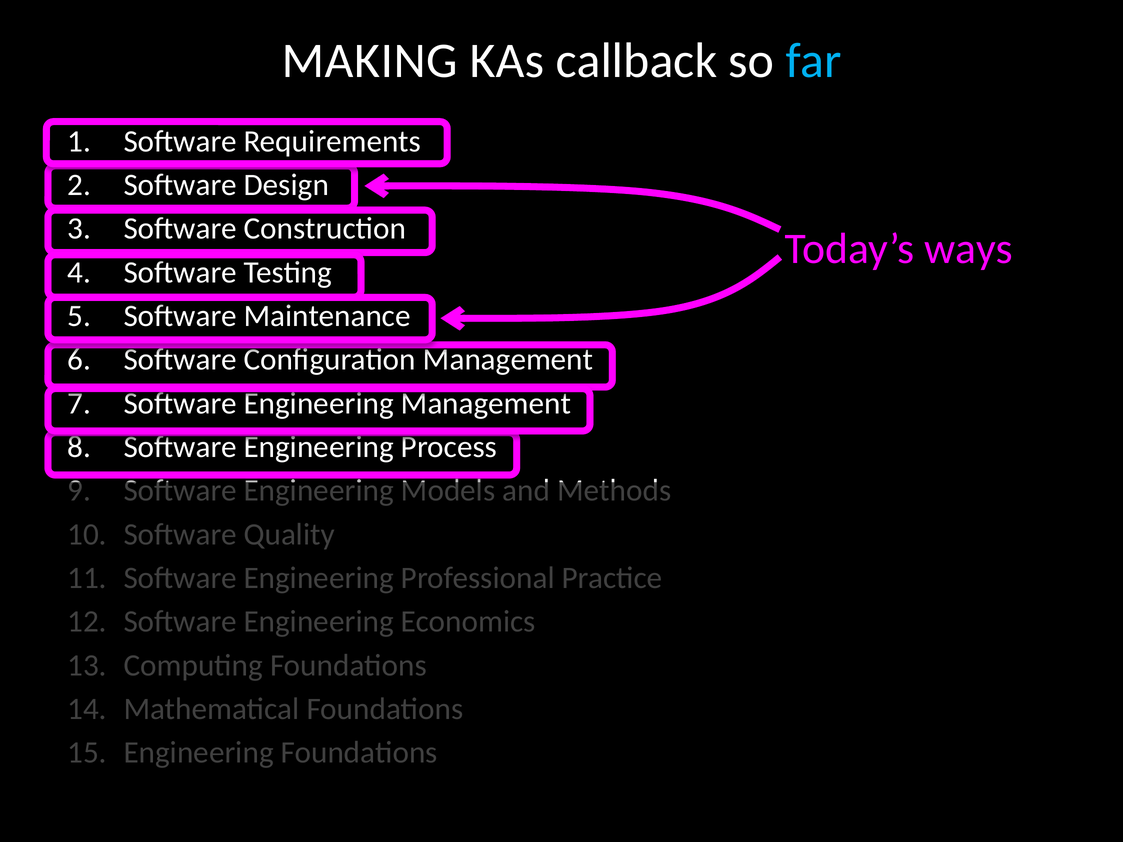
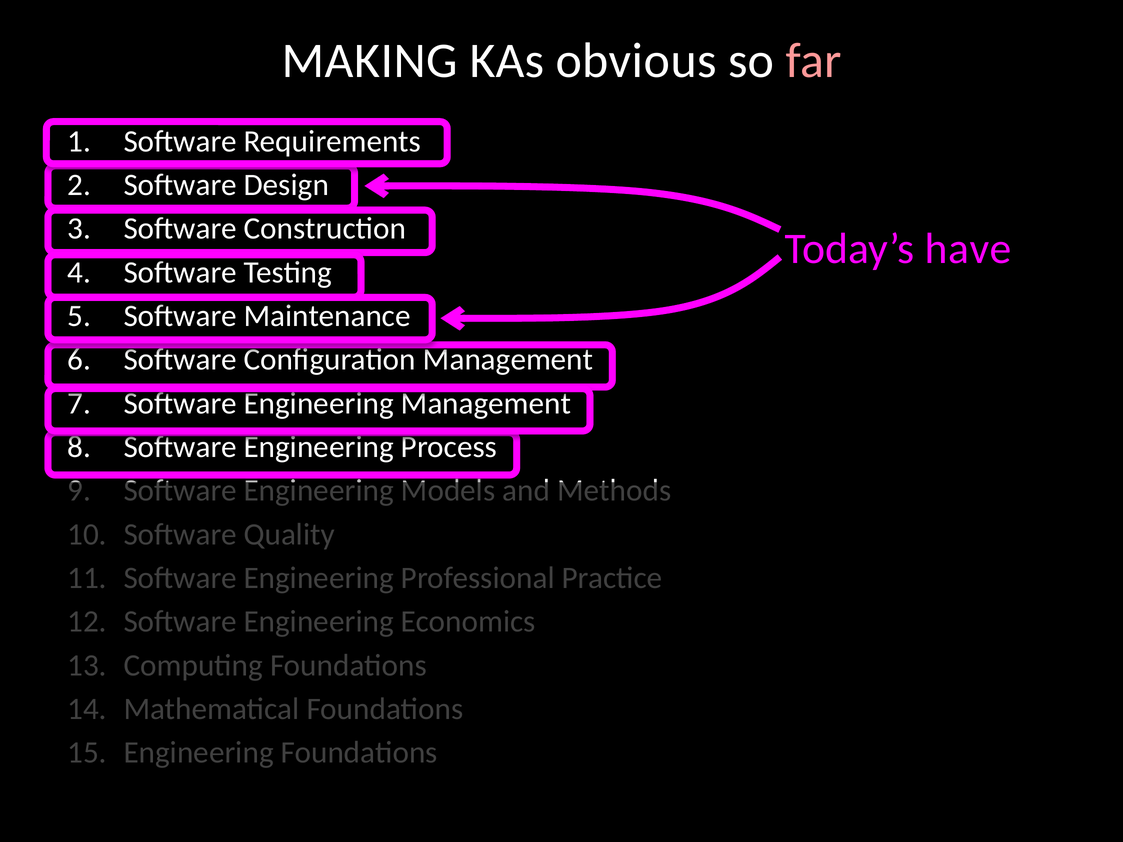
callback: callback -> obvious
far colour: light blue -> pink
ways: ways -> have
